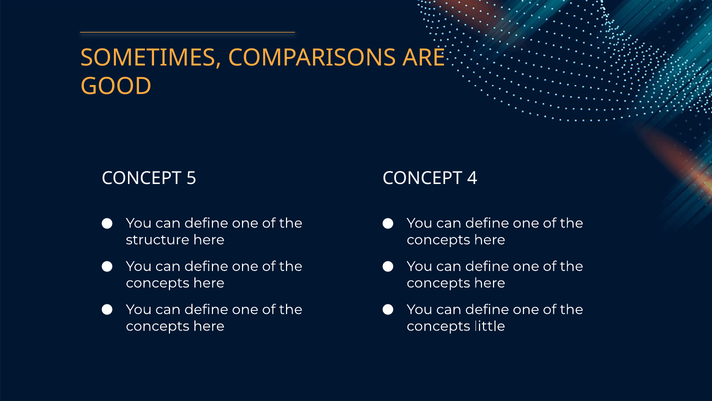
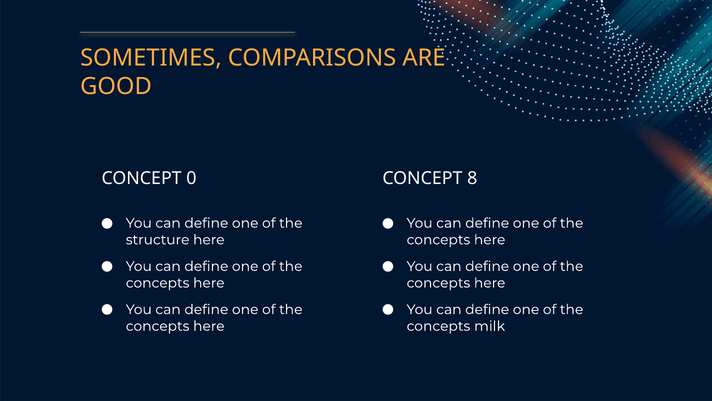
5: 5 -> 0
4: 4 -> 8
little: little -> milk
